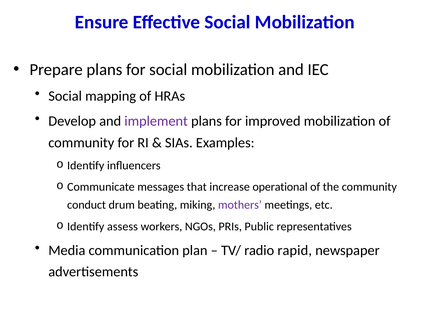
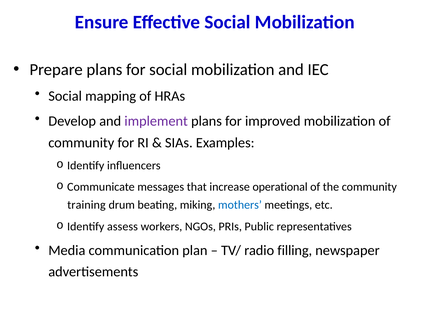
conduct: conduct -> training
mothers colour: purple -> blue
rapid: rapid -> filling
